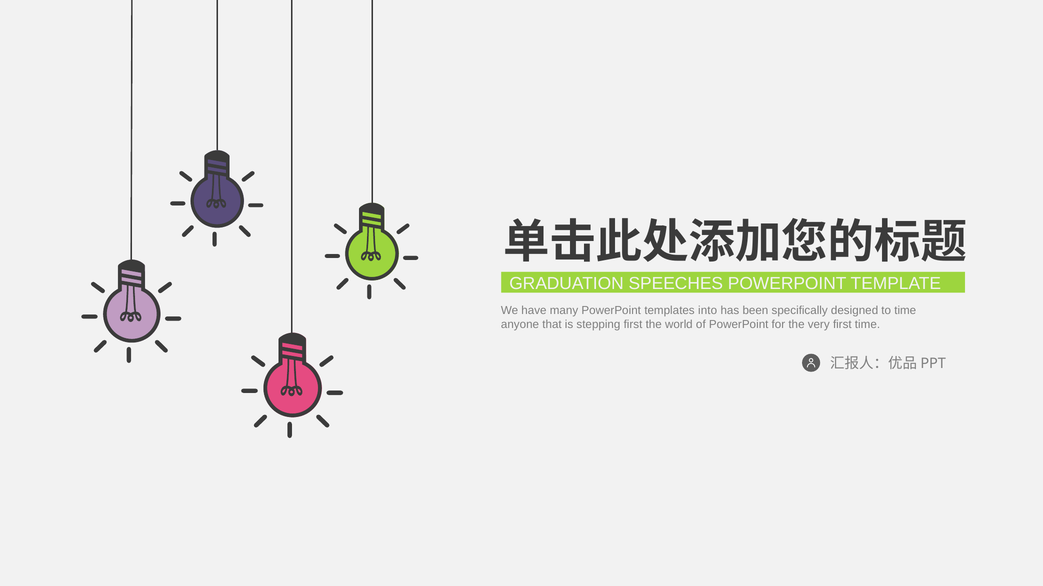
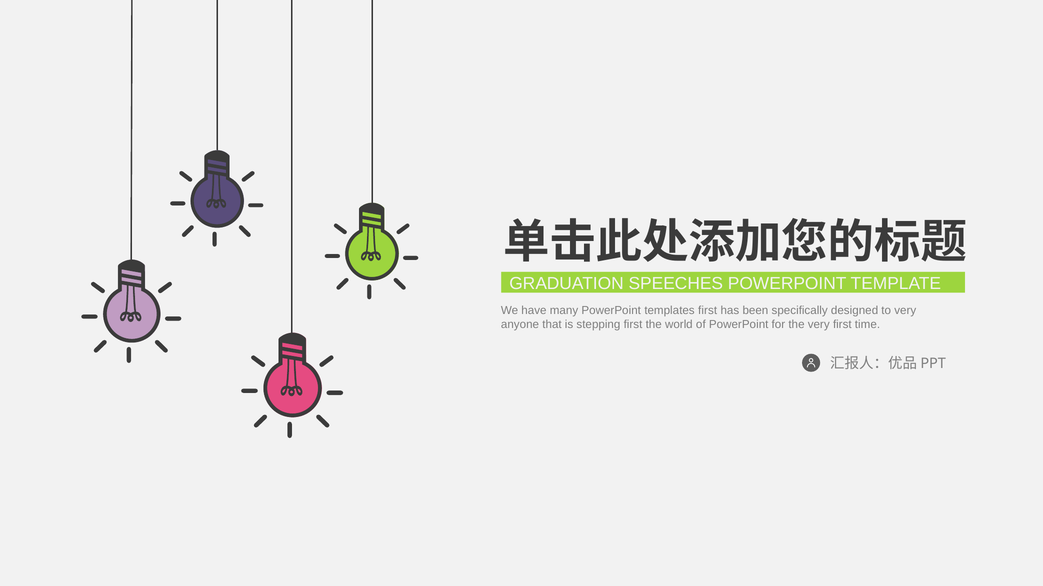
templates into: into -> first
to time: time -> very
